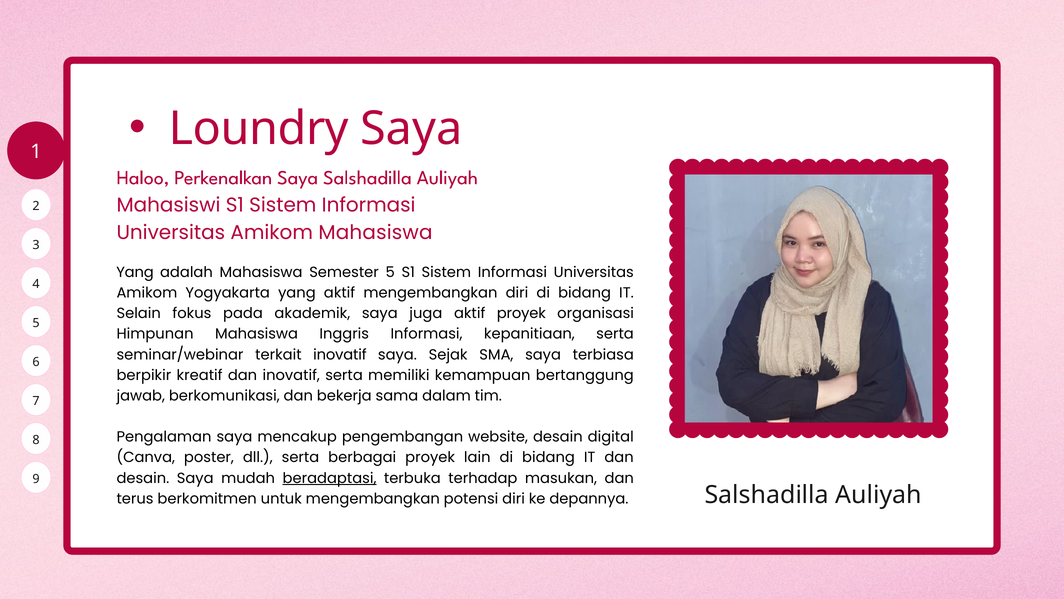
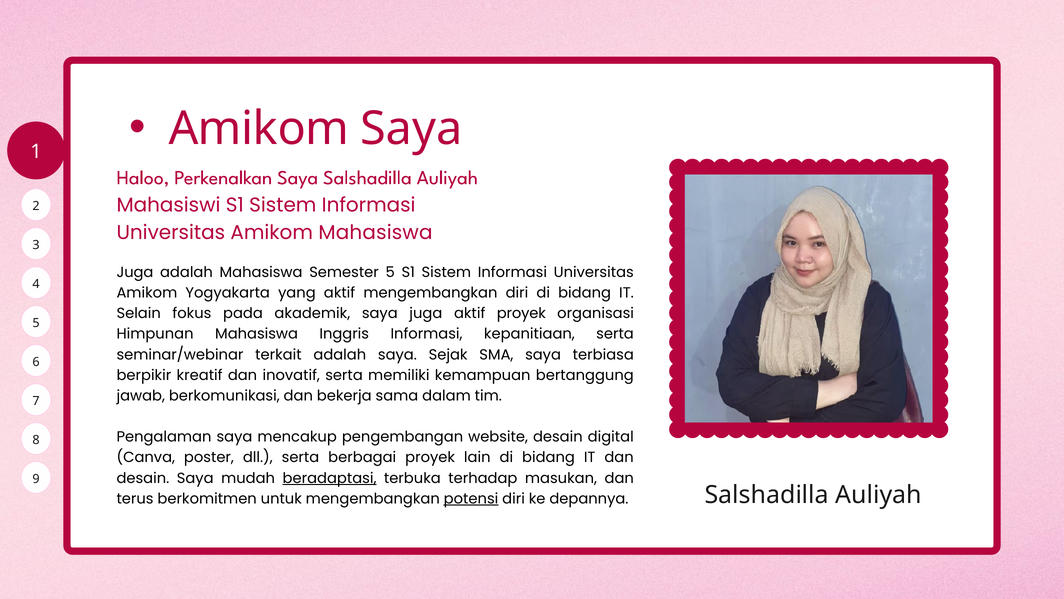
Loundry at (259, 129): Loundry -> Amikom
Yang at (135, 272): Yang -> Juga
terkait inovatif: inovatif -> adalah
potensi underline: none -> present
